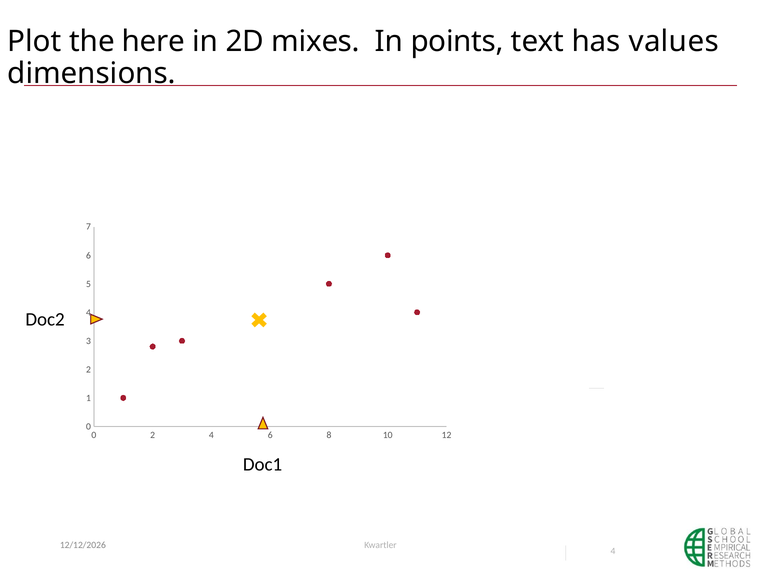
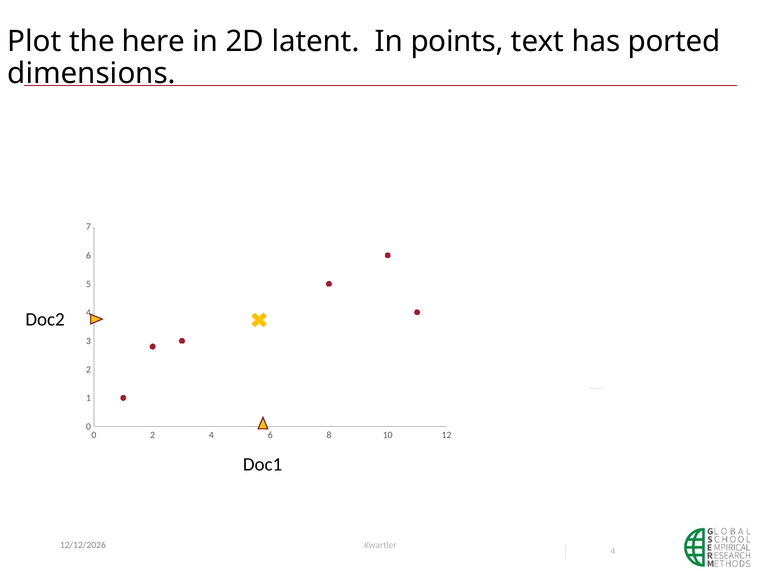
mixes: mixes -> latent
values: values -> ported
